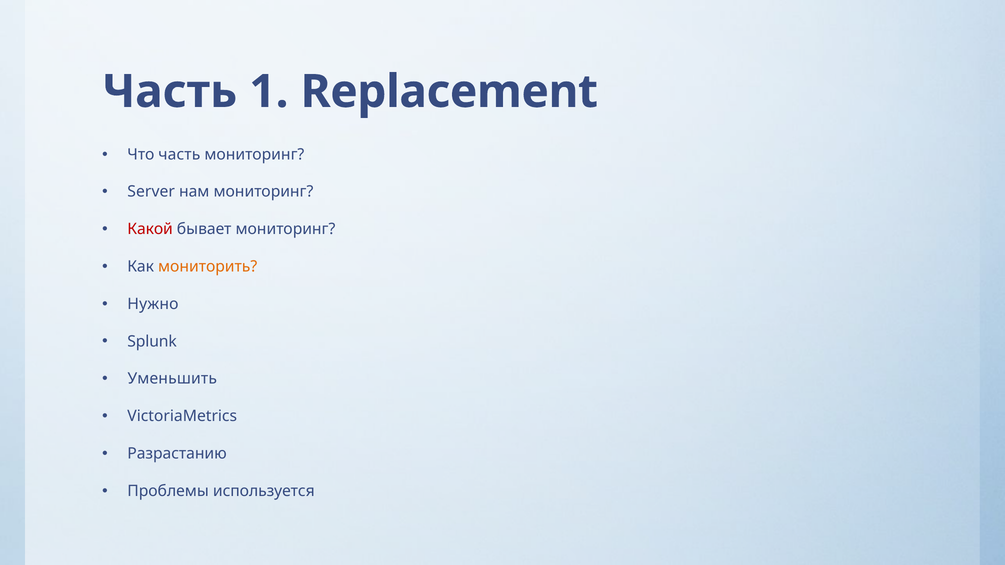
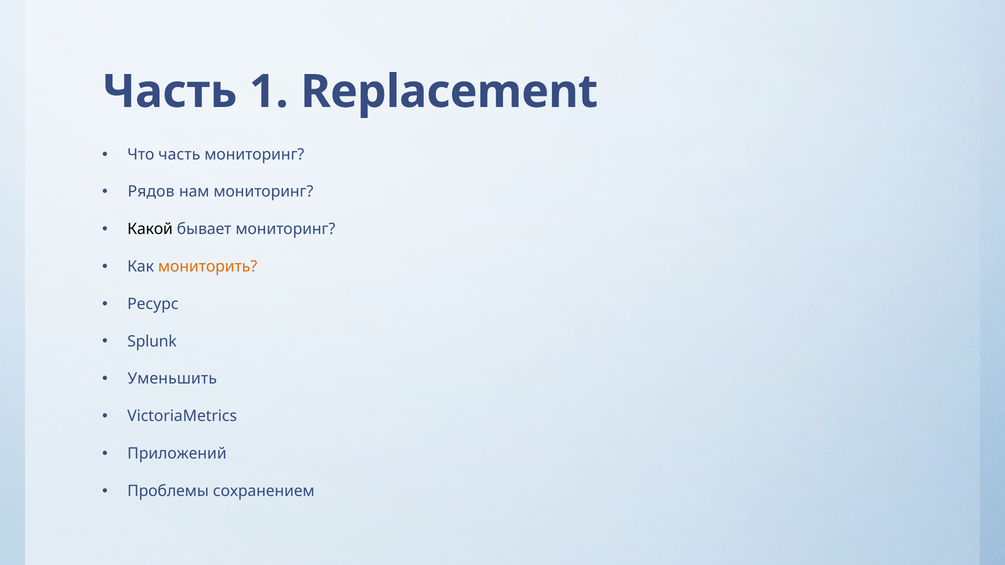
Server: Server -> Рядов
Какой colour: red -> black
Нужно: Нужно -> Ресурс
Разрастанию: Разрастанию -> Приложений
используется: используется -> сохранением
